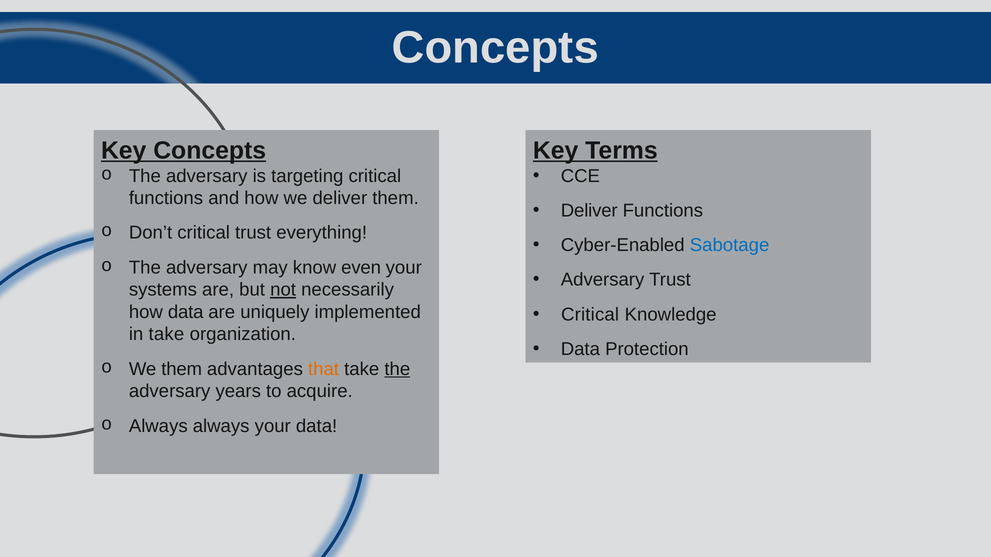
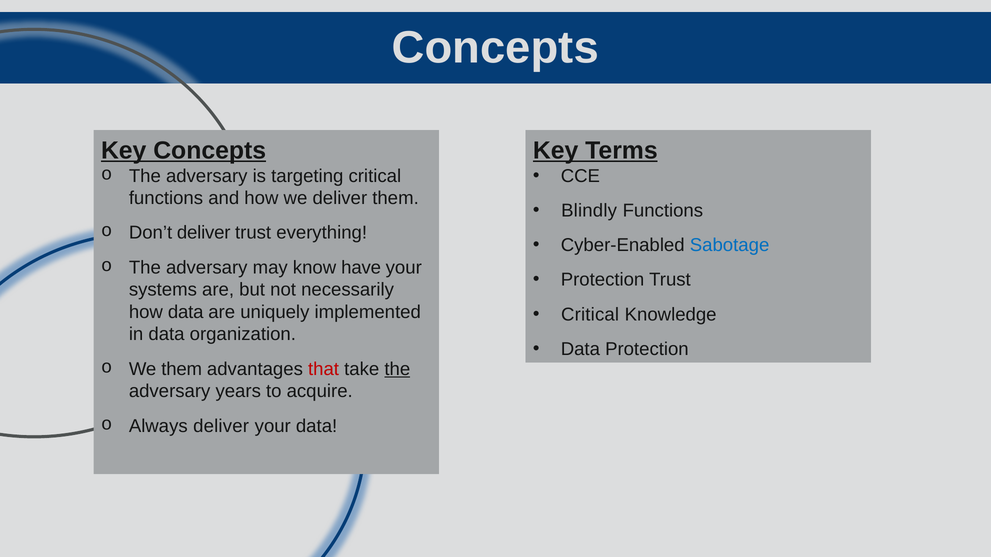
Deliver at (589, 211): Deliver -> Blindly
Don’t critical: critical -> deliver
even: even -> have
Adversary at (603, 280): Adversary -> Protection
not underline: present -> none
in take: take -> data
that colour: orange -> red
Always always: always -> deliver
